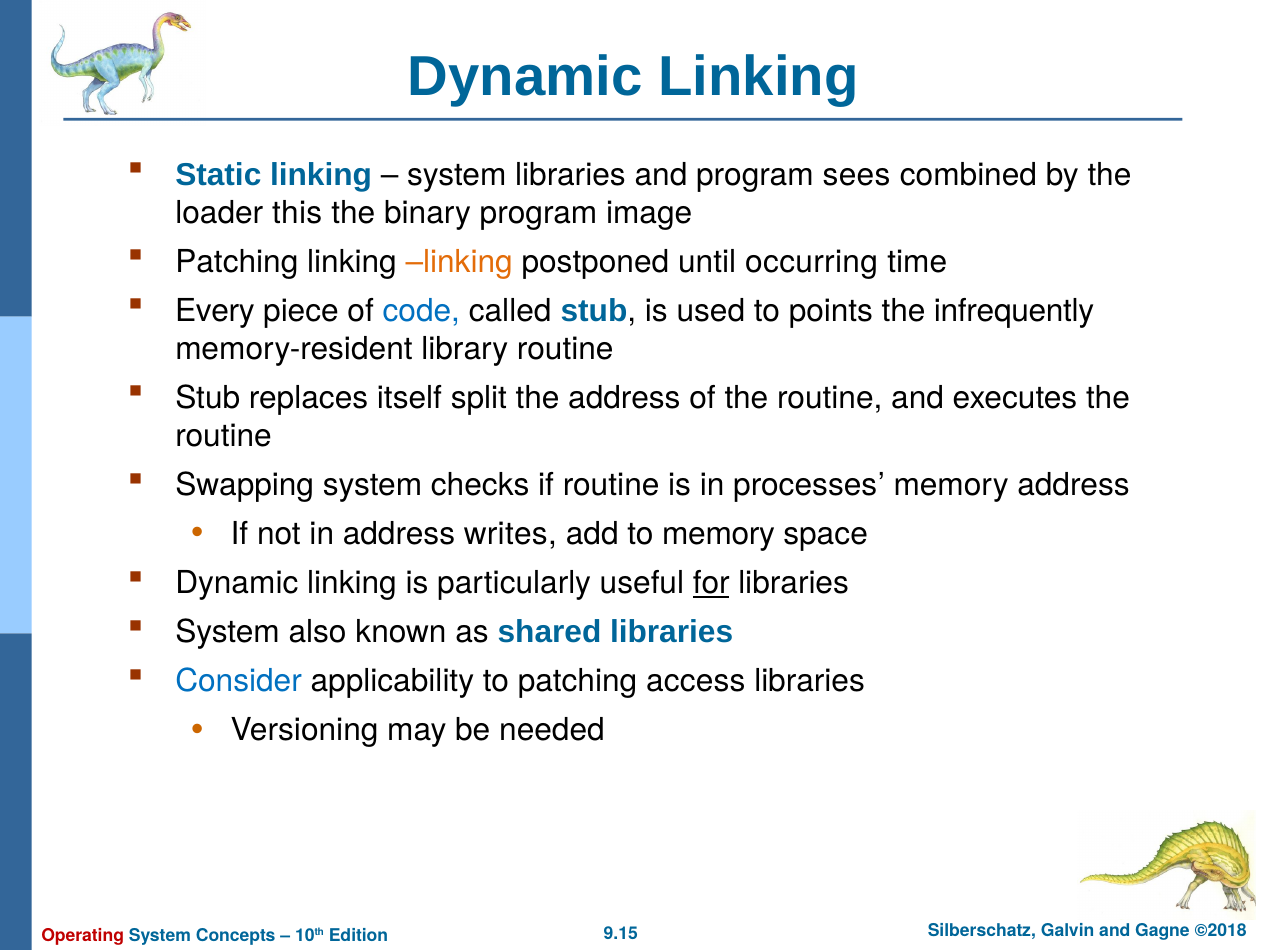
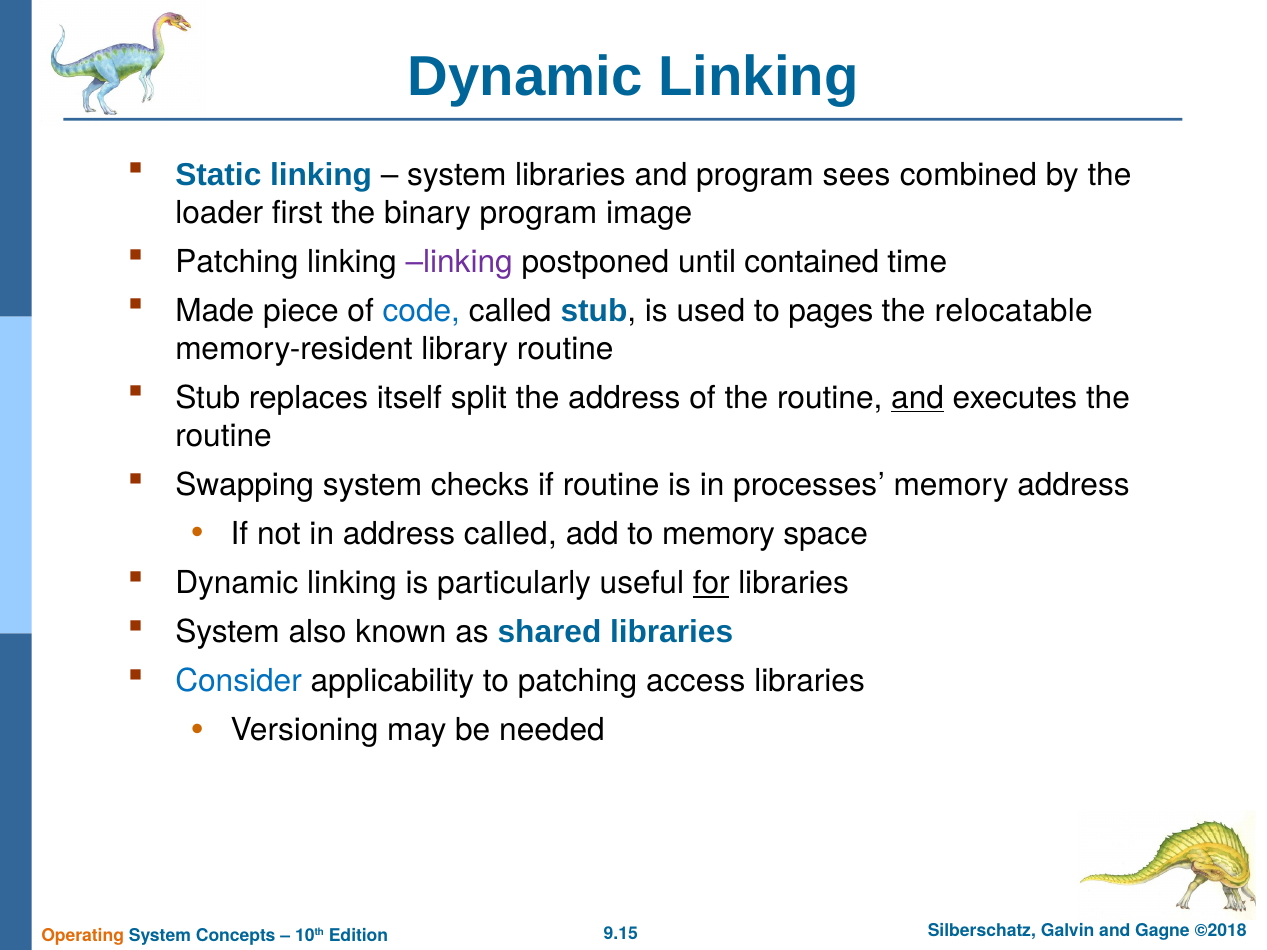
this: this -> first
linking at (459, 262) colour: orange -> purple
occurring: occurring -> contained
Every: Every -> Made
points: points -> pages
infrequently: infrequently -> relocatable
and at (918, 398) underline: none -> present
address writes: writes -> called
Operating colour: red -> orange
